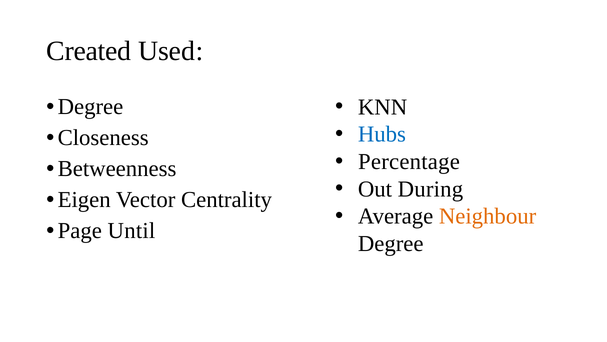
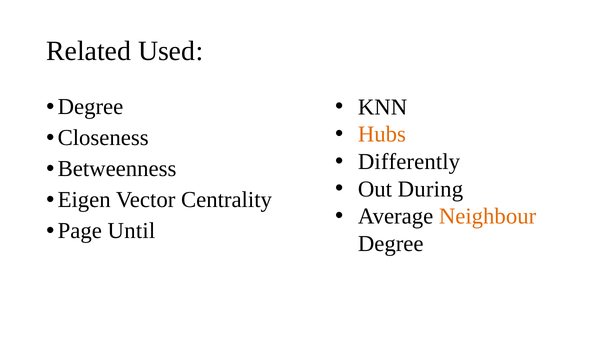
Created: Created -> Related
Hubs colour: blue -> orange
Percentage: Percentage -> Differently
